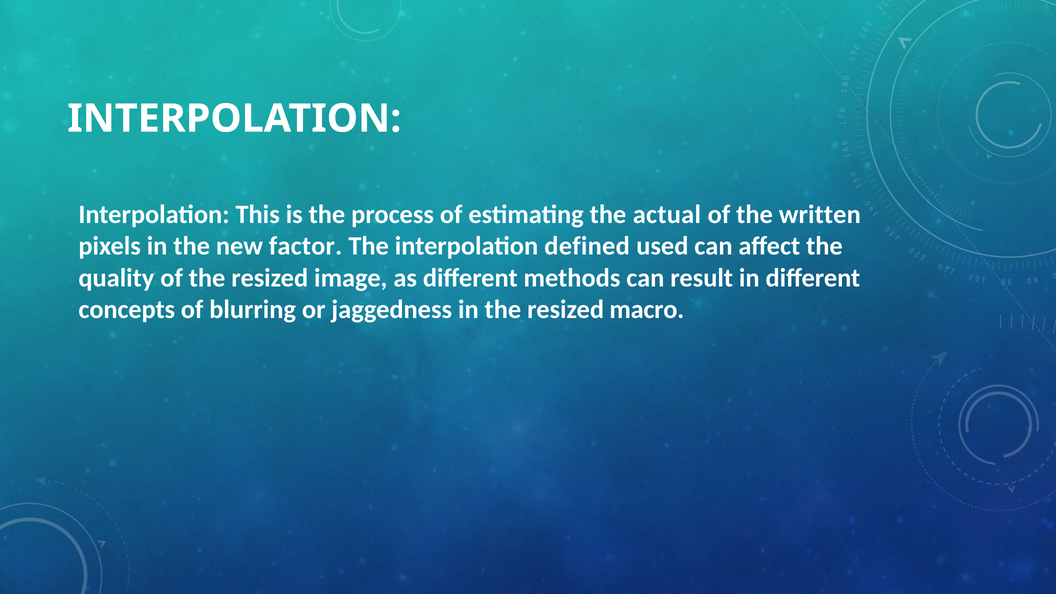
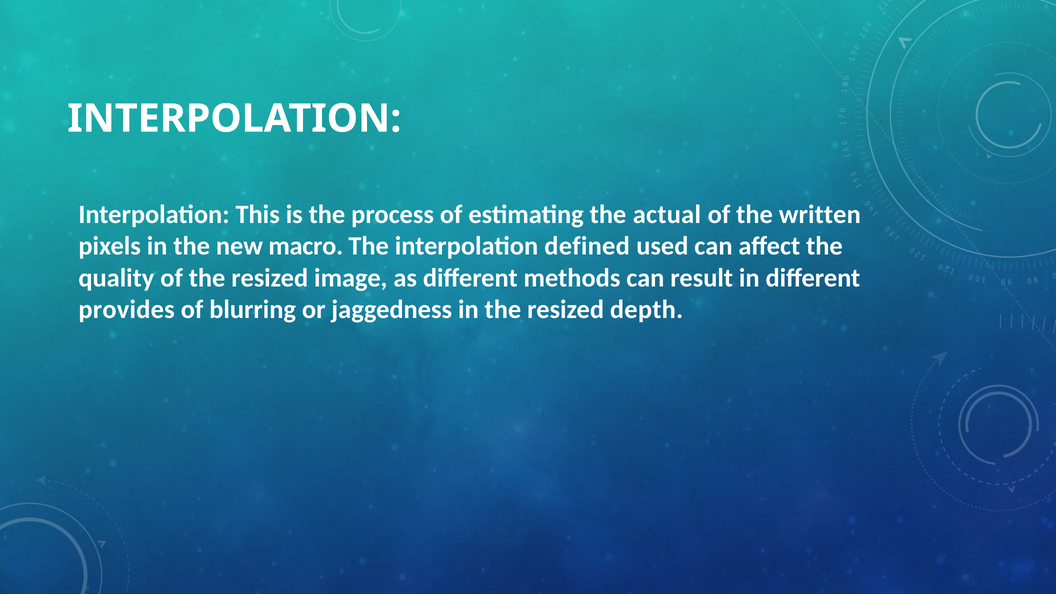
factor: factor -> macro
concepts: concepts -> provides
macro: macro -> depth
